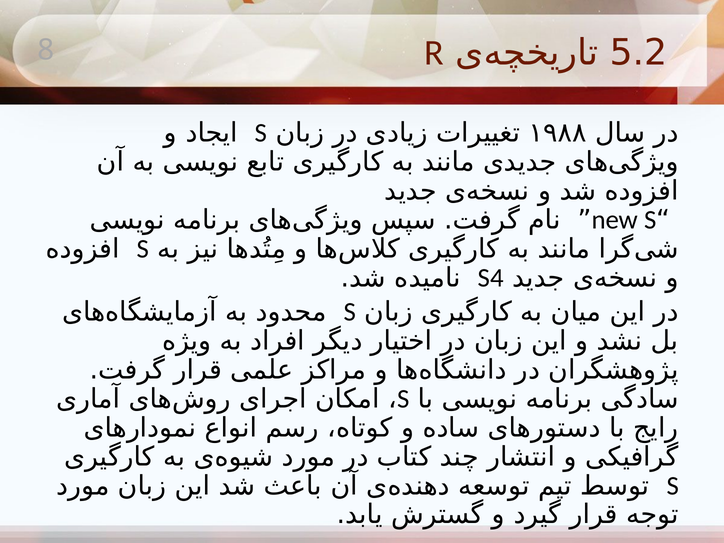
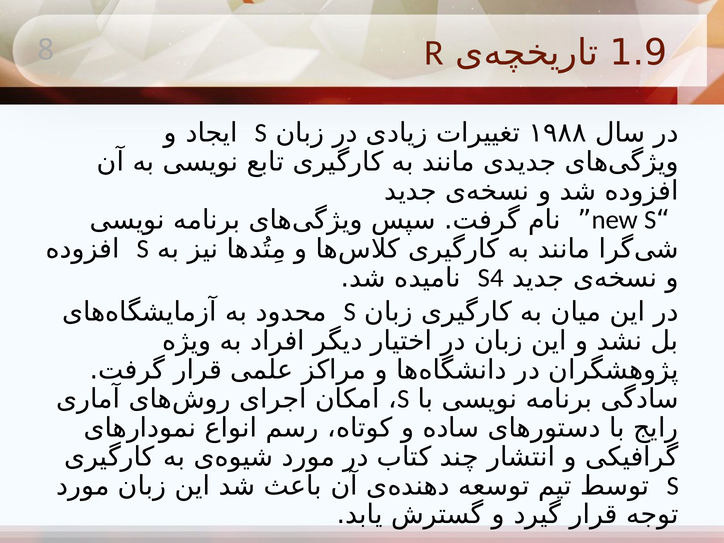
5.2: 5.2 -> 1.9
